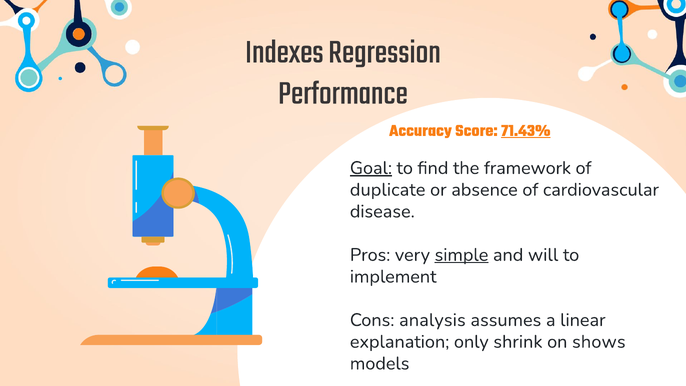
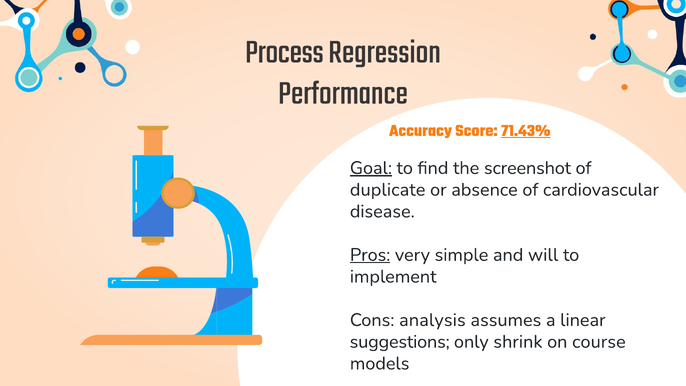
Indexes: Indexes -> Process
framework: framework -> screenshot
Pros underline: none -> present
simple underline: present -> none
explanation: explanation -> suggestions
shows: shows -> course
